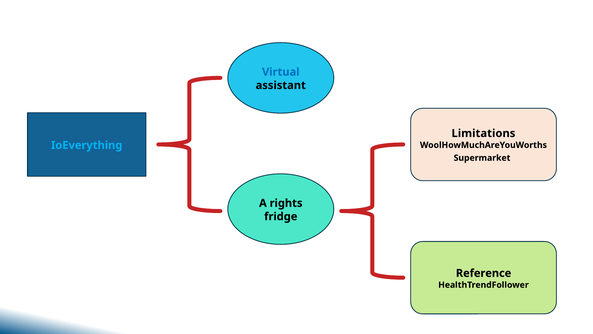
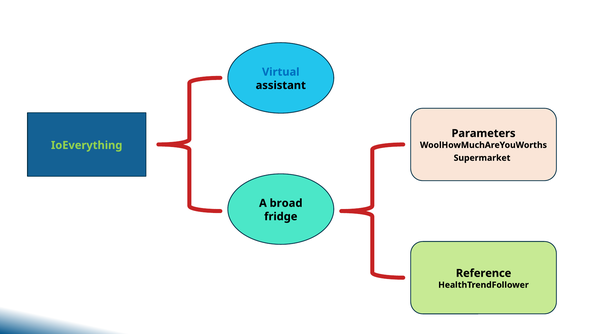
Limitations: Limitations -> Parameters
IoEverything colour: light blue -> light green
rights: rights -> broad
